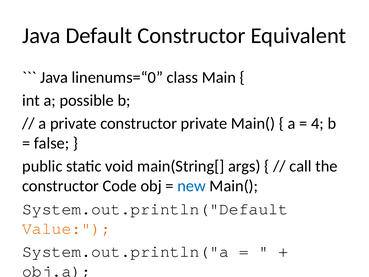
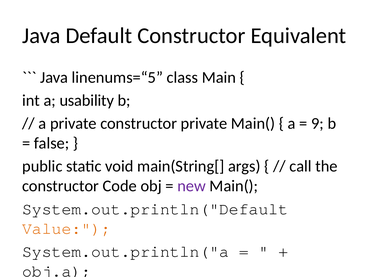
linenums=“0: linenums=“0 -> linenums=“5
possible: possible -> usability
4: 4 -> 9
new colour: blue -> purple
